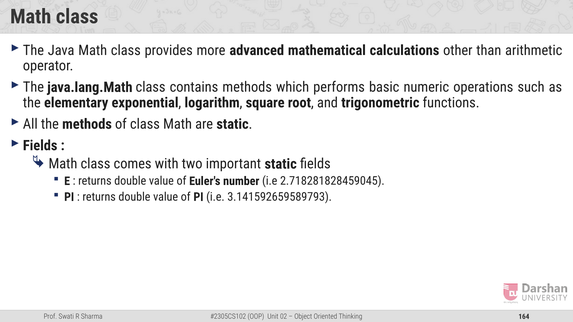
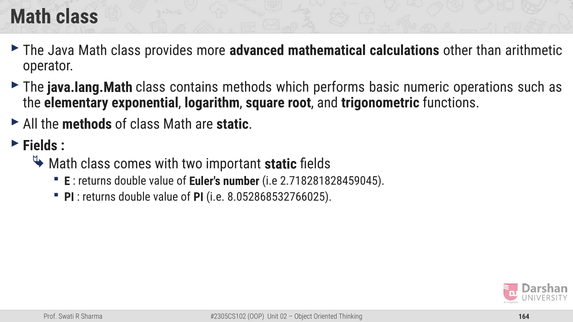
3.141592659589793: 3.141592659589793 -> 8.052868532766025
